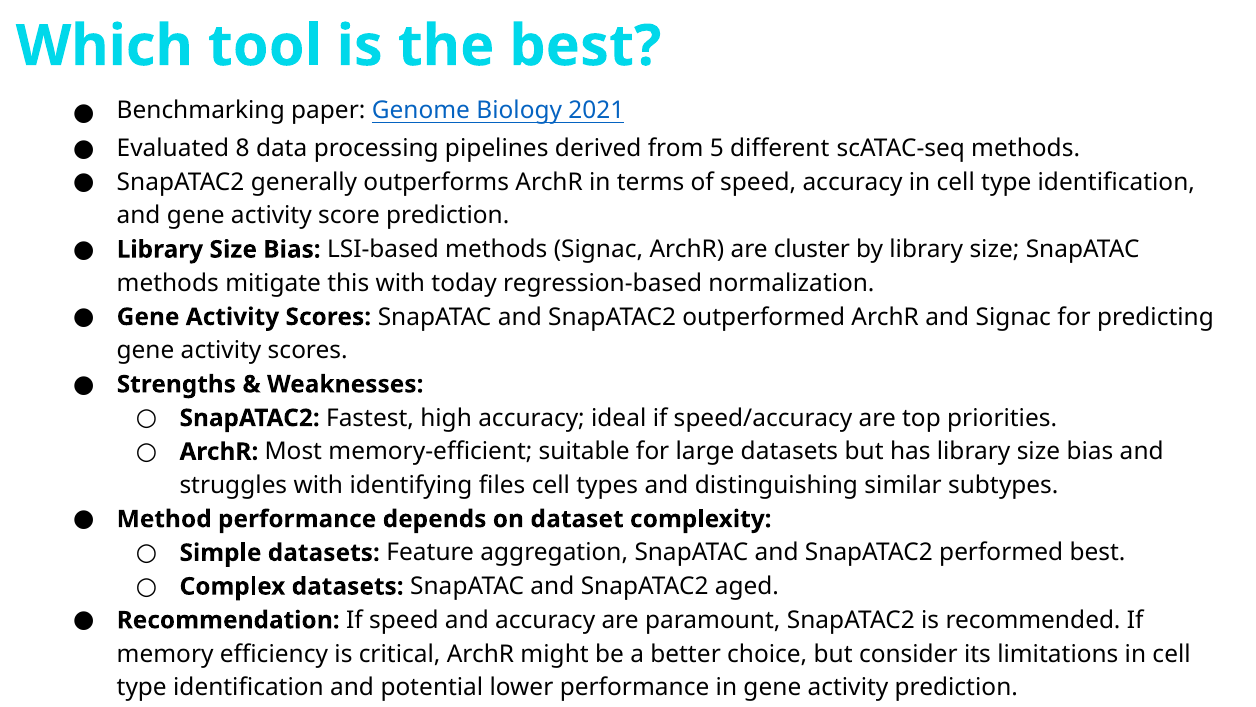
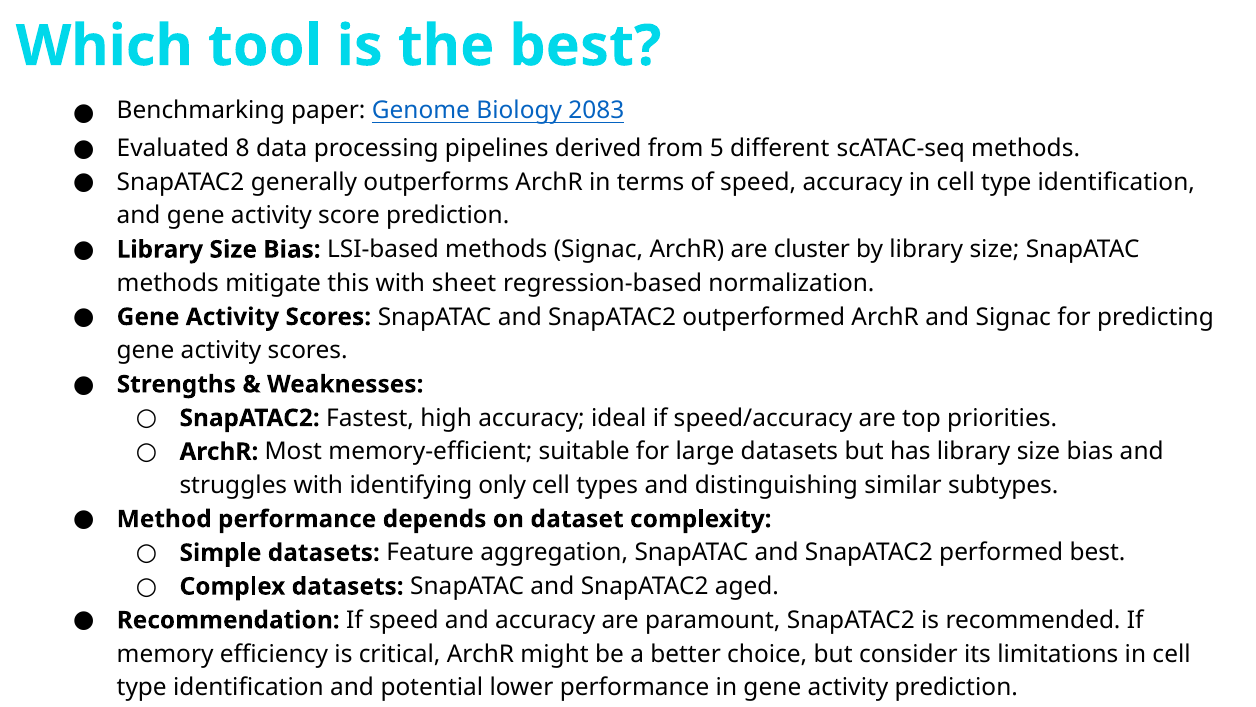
2021: 2021 -> 2083
today: today -> sheet
files: files -> only
